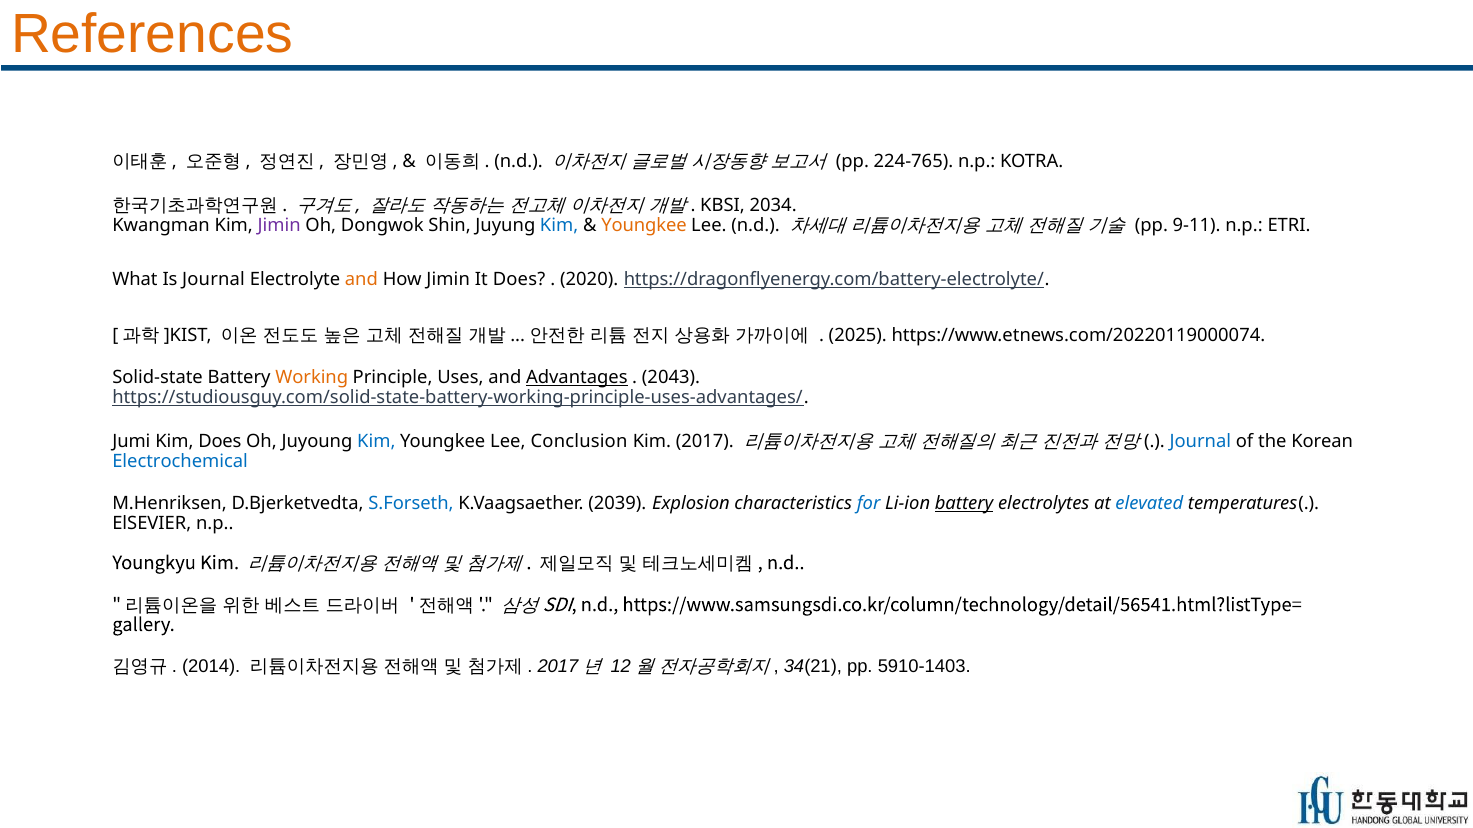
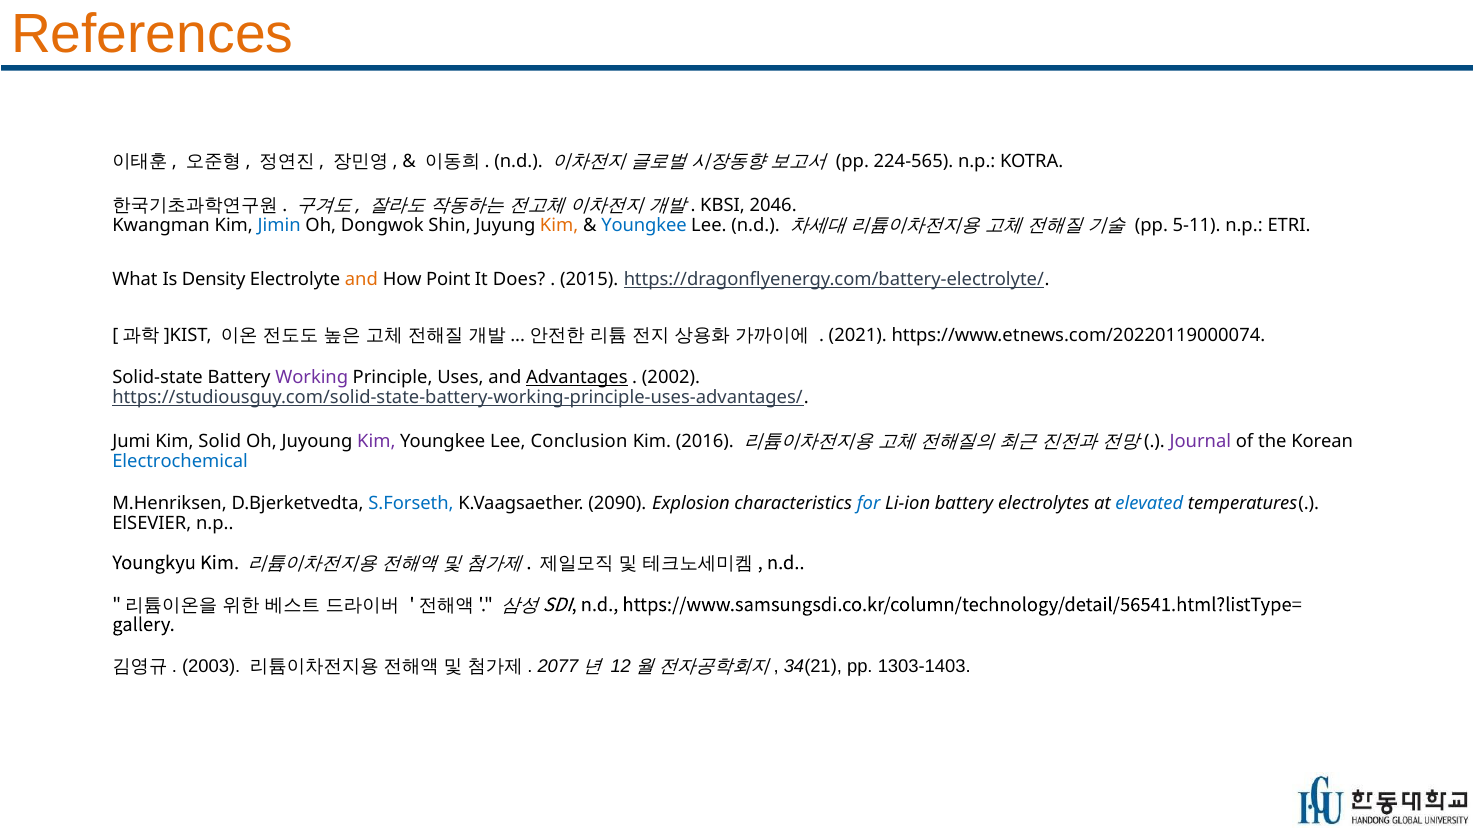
224-765: 224-765 -> 224-565
2034: 2034 -> 2046
Jimin at (279, 226) colour: purple -> blue
Kim at (559, 226) colour: blue -> orange
Youngkee at (644, 226) colour: orange -> blue
9-11: 9-11 -> 5-11
Is Journal: Journal -> Density
How Jimin: Jimin -> Point
2020: 2020 -> 2015
2025: 2025 -> 2021
Working colour: orange -> purple
2043: 2043 -> 2002
Kim Does: Does -> Solid
Kim at (376, 442) colour: blue -> purple
Kim 2017: 2017 -> 2016
Journal at (1200, 442) colour: blue -> purple
2039: 2039 -> 2090
battery at (964, 504) underline: present -> none
2014: 2014 -> 2003
2017 at (558, 667): 2017 -> 2077
5910-1403: 5910-1403 -> 1303-1403
